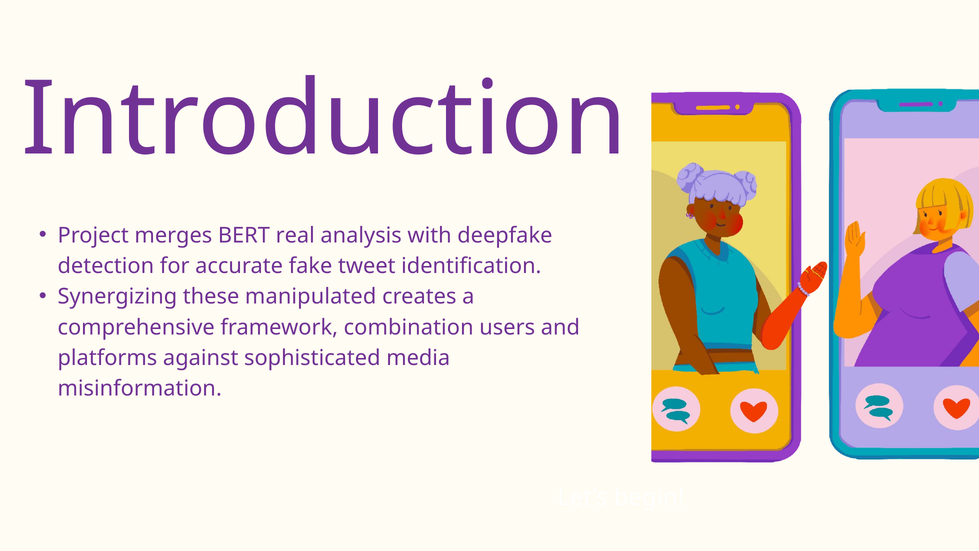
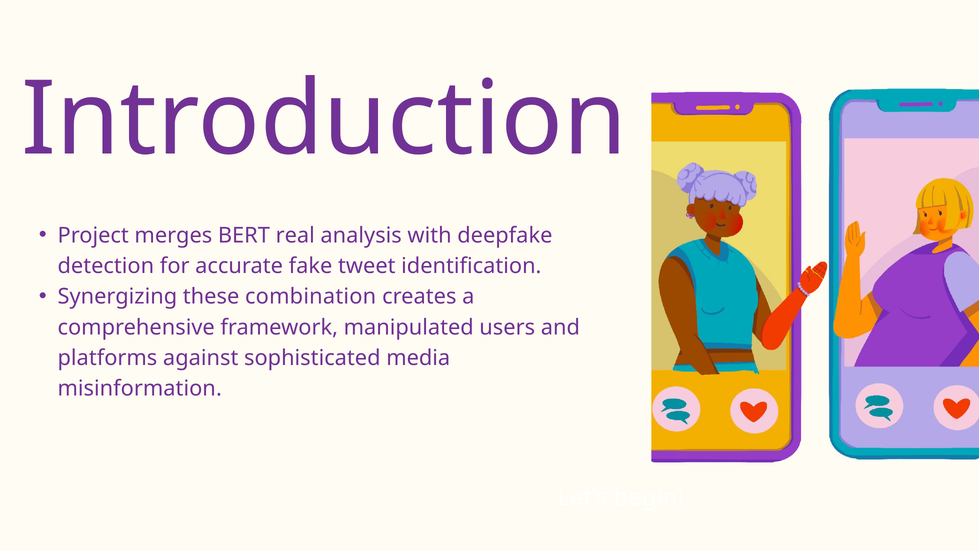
manipulated: manipulated -> combination
combination: combination -> manipulated
